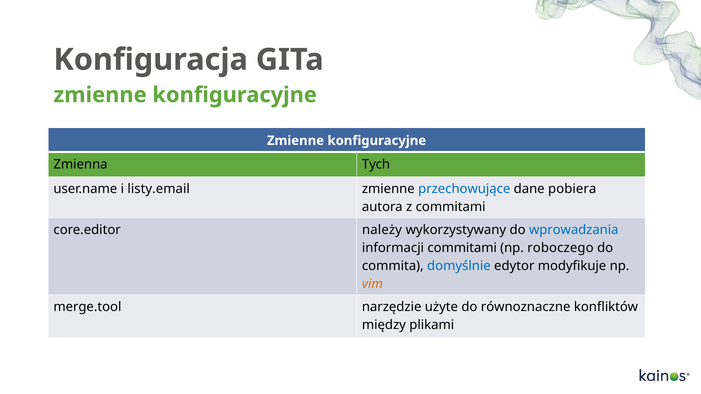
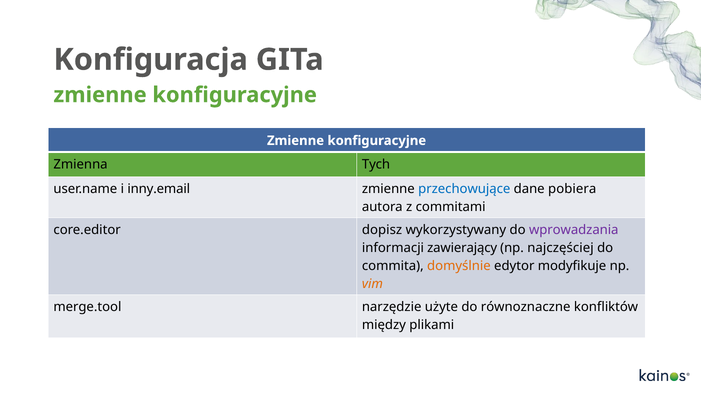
listy.email: listy.email -> inny.email
należy: należy -> dopisz
wprowadzania colour: blue -> purple
informacji commitami: commitami -> zawierający
roboczego: roboczego -> najczęściej
domyślnie colour: blue -> orange
